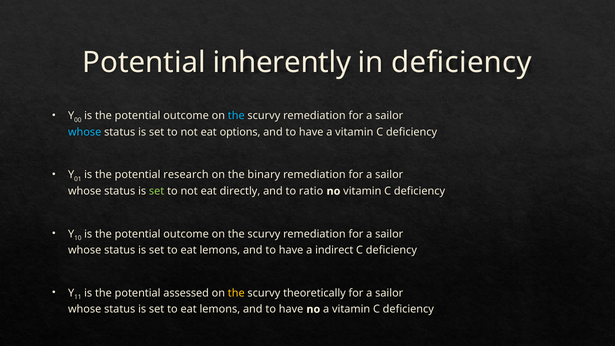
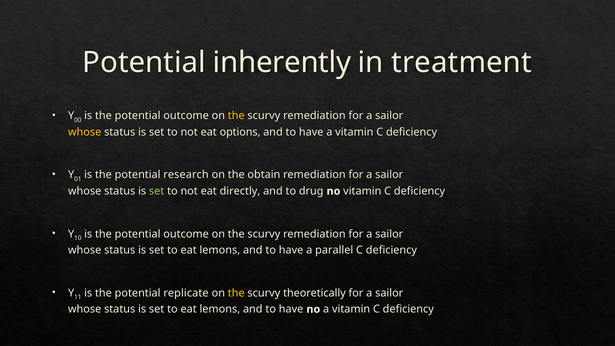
in deficiency: deficiency -> treatment
the at (236, 116) colour: light blue -> yellow
whose at (85, 132) colour: light blue -> yellow
binary: binary -> obtain
ratio: ratio -> drug
indirect: indirect -> parallel
assessed: assessed -> replicate
